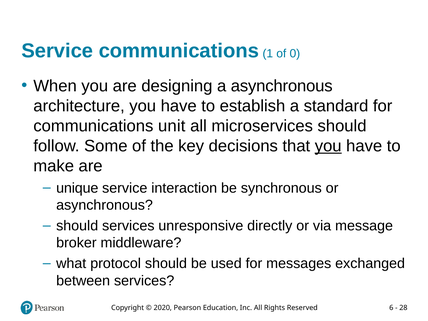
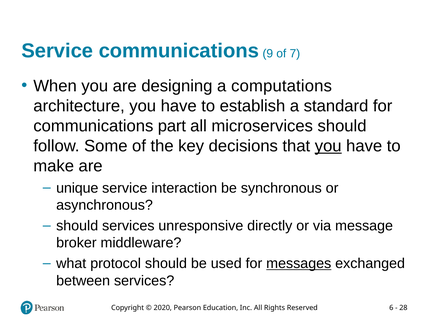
1: 1 -> 9
0: 0 -> 7
a asynchronous: asynchronous -> computations
unit: unit -> part
messages underline: none -> present
